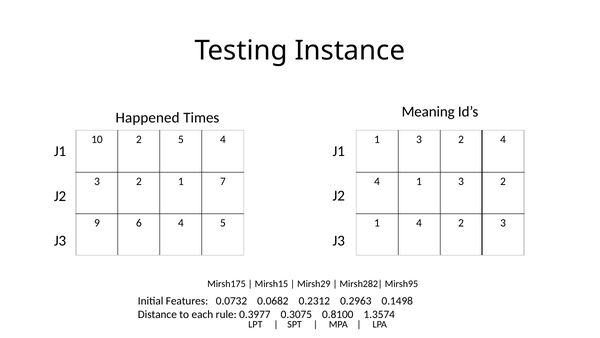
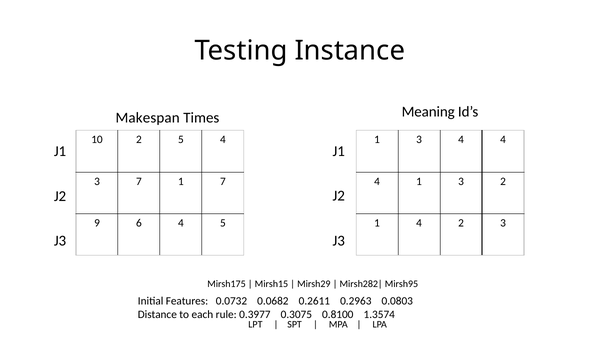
Happened: Happened -> Makespan
2 at (461, 139): 2 -> 4
2 at (139, 181): 2 -> 7
0.2312: 0.2312 -> 0.2611
0.1498: 0.1498 -> 0.0803
